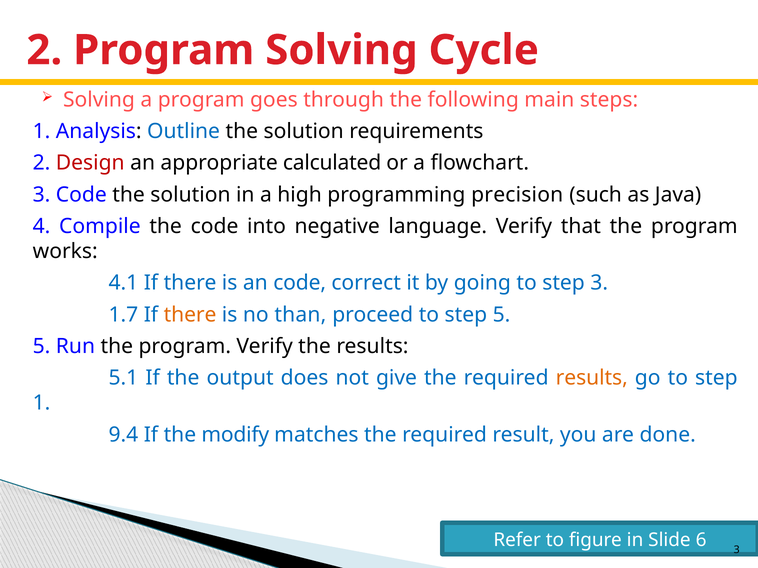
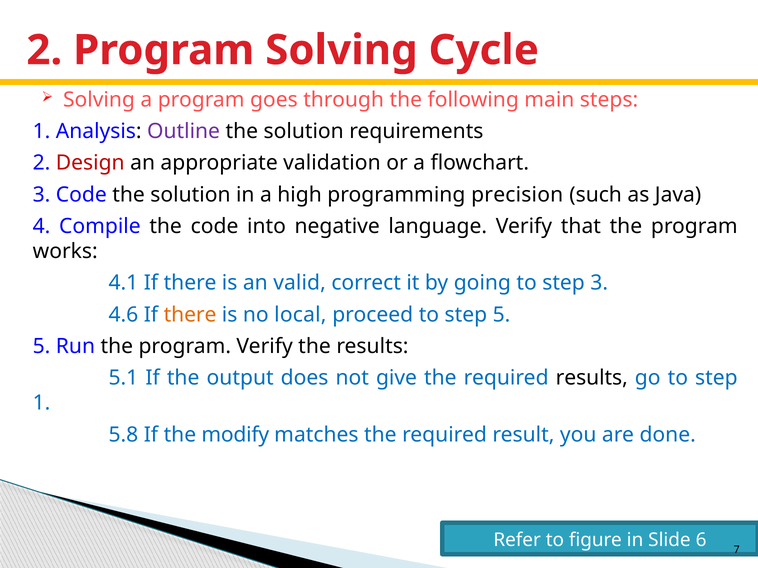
Outline colour: blue -> purple
calculated: calculated -> validation
an code: code -> valid
1.7: 1.7 -> 4.6
than: than -> local
results at (592, 378) colour: orange -> black
9.4: 9.4 -> 5.8
6 3: 3 -> 7
